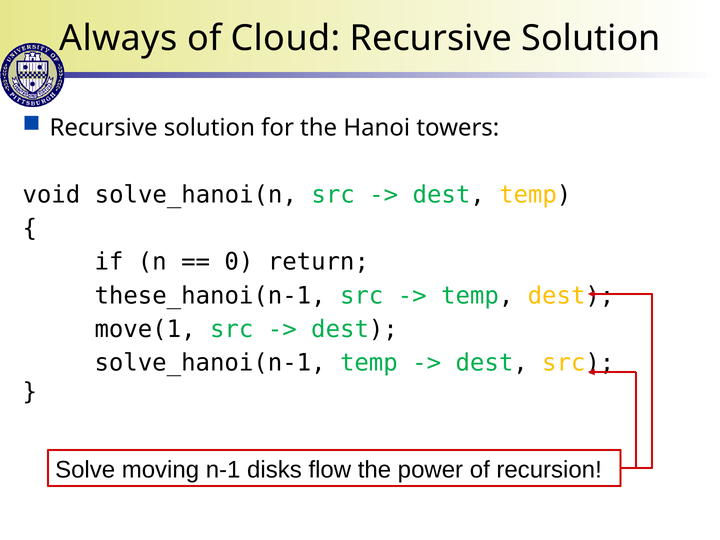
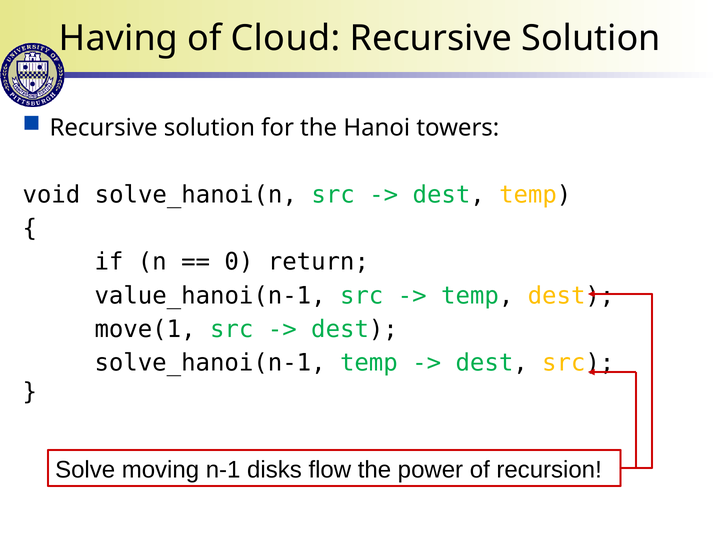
Always: Always -> Having
these_hanoi(n-1: these_hanoi(n-1 -> value_hanoi(n-1
